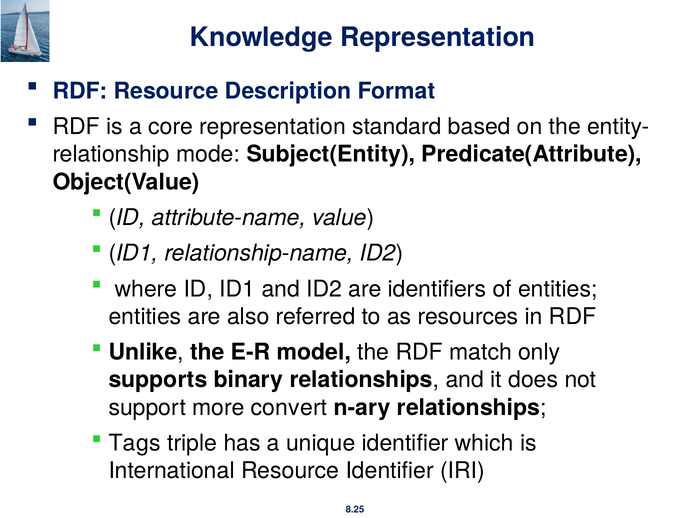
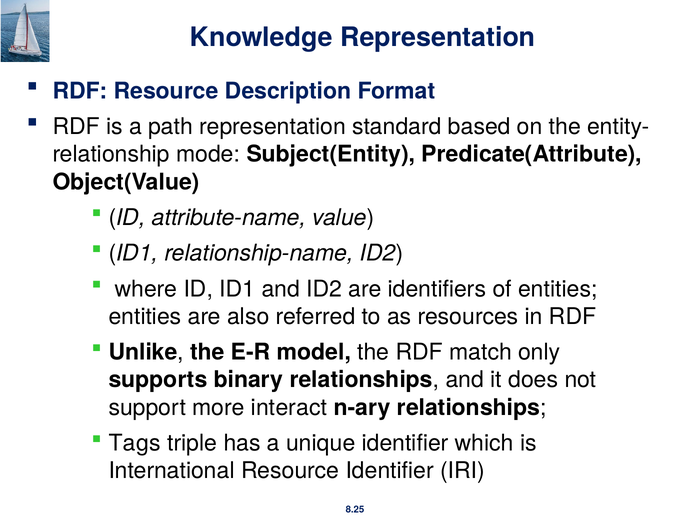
core: core -> path
convert: convert -> interact
